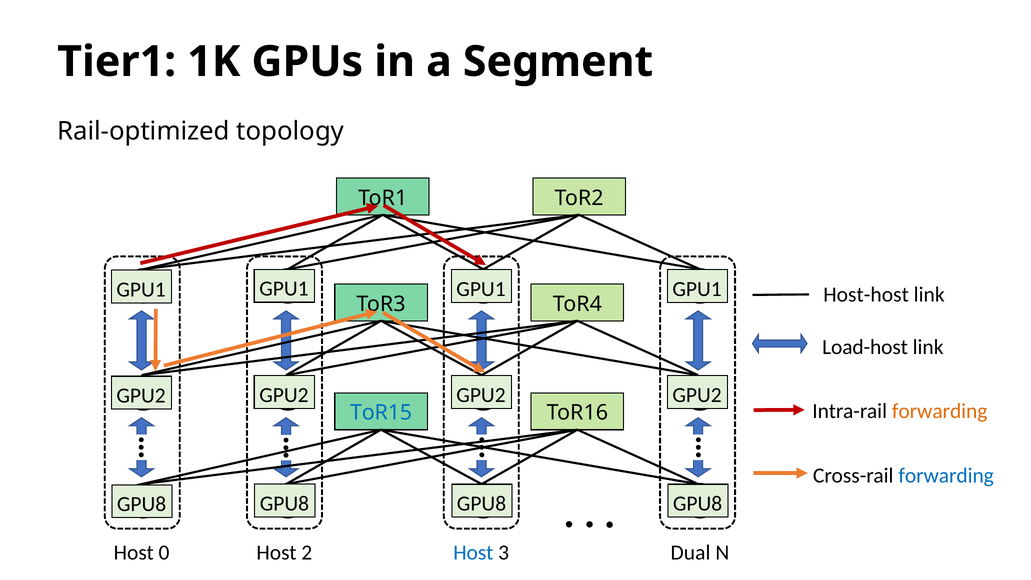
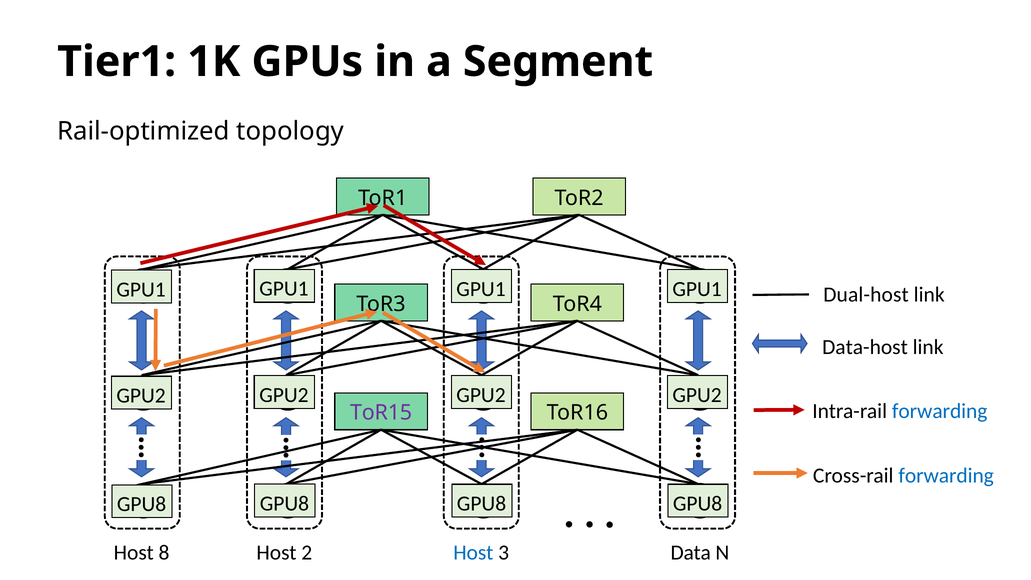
Host-host: Host-host -> Dual-host
Load-host: Load-host -> Data-host
forwarding at (940, 411) colour: orange -> blue
ToR15 colour: blue -> purple
Host 0: 0 -> 8
Dual: Dual -> Data
